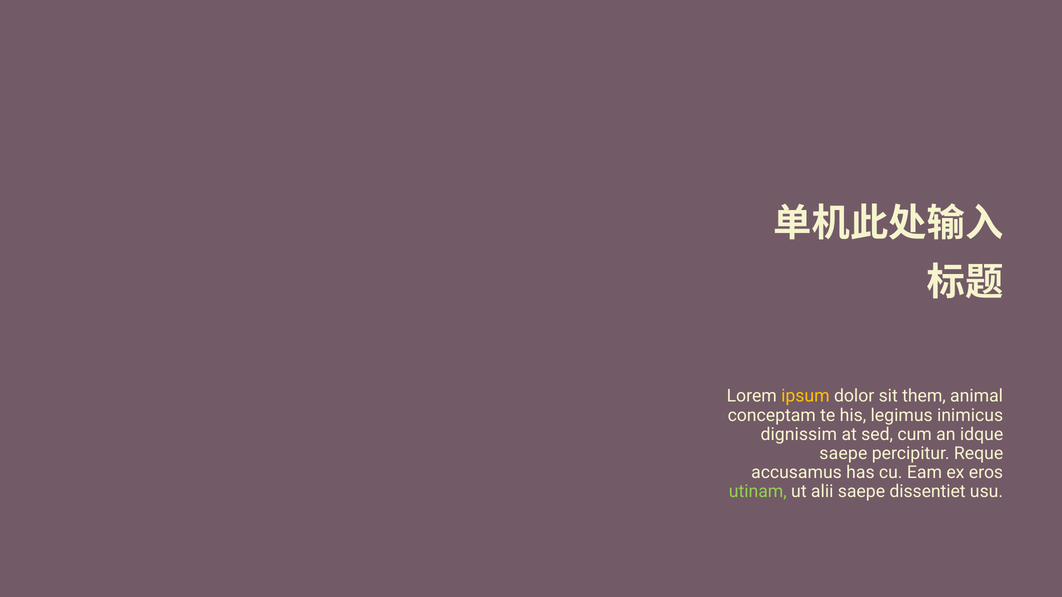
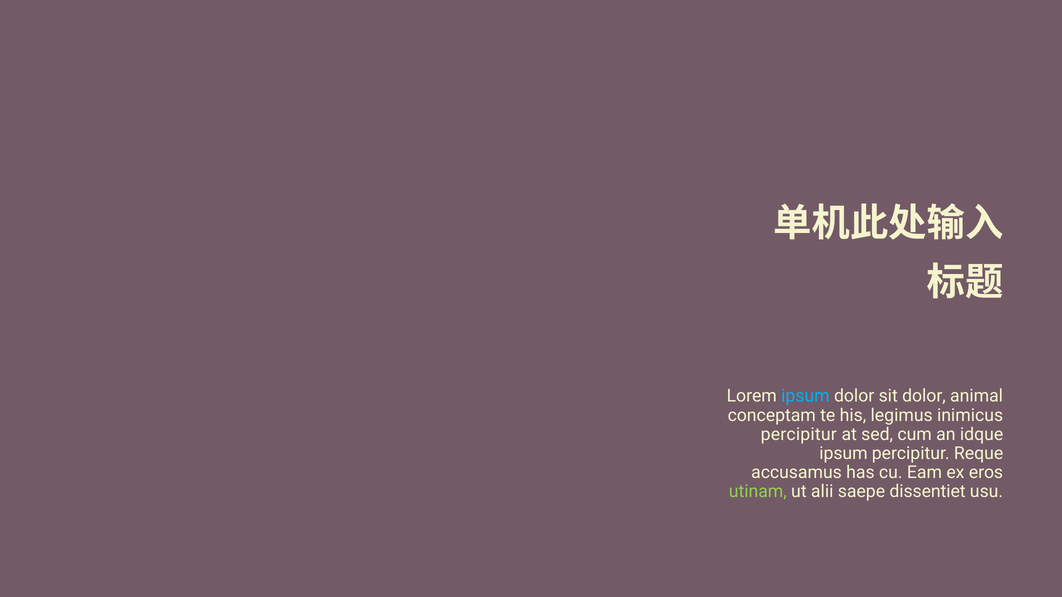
ipsum at (805, 396) colour: yellow -> light blue
sit them: them -> dolor
dignissim at (799, 435): dignissim -> percipitur
saepe at (843, 454): saepe -> ipsum
